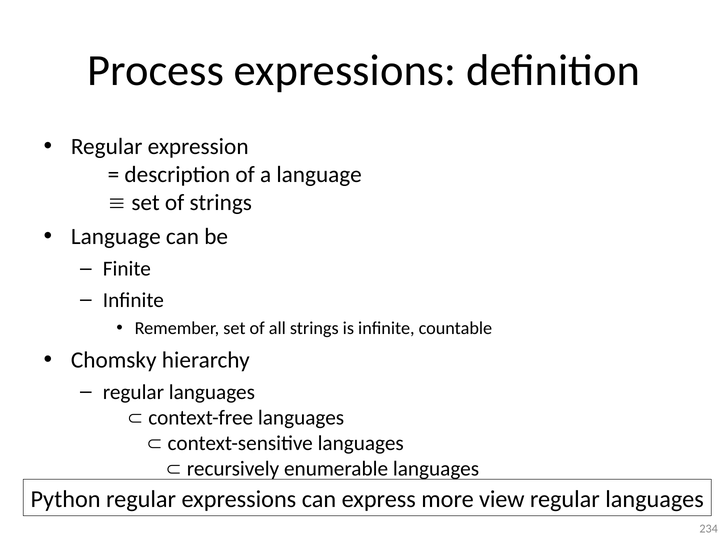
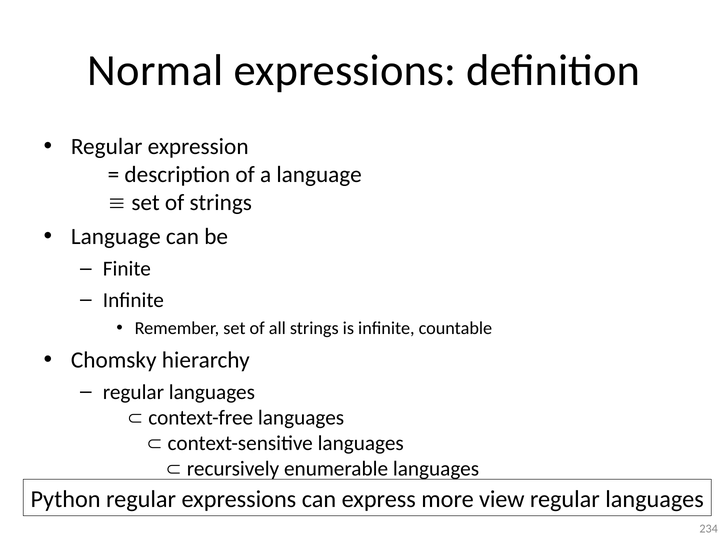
Process: Process -> Normal
